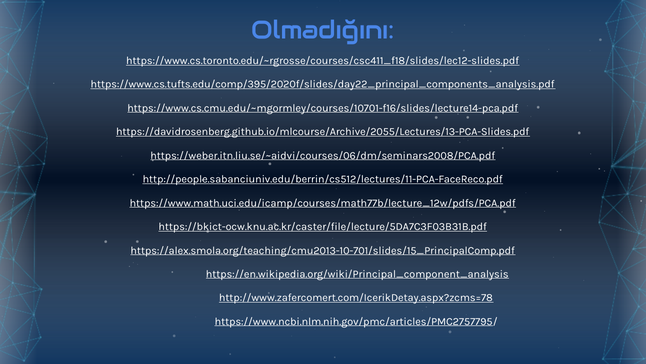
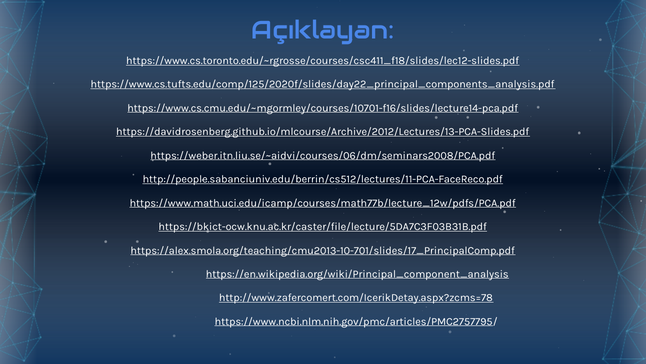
Olmadığını: Olmadığını -> Açıklayan
https://www.cs.tufts.edu/comp/395/2020f/slides/day22_principal_components_analysis.pdf: https://www.cs.tufts.edu/comp/395/2020f/slides/day22_principal_components_analysis.pdf -> https://www.cs.tufts.edu/comp/125/2020f/slides/day22_principal_components_analysis.pdf
https://davidrosenberg.github.io/mlcourse/Archive/2055/Lectures/13-PCA-Slides.pdf: https://davidrosenberg.github.io/mlcourse/Archive/2055/Lectures/13-PCA-Slides.pdf -> https://davidrosenberg.github.io/mlcourse/Archive/2012/Lectures/13-PCA-Slides.pdf
https://alex.smola.org/teaching/cmu2013-10-701/slides/15_PrincipalComp.pdf: https://alex.smola.org/teaching/cmu2013-10-701/slides/15_PrincipalComp.pdf -> https://alex.smola.org/teaching/cmu2013-10-701/slides/17_PrincipalComp.pdf
